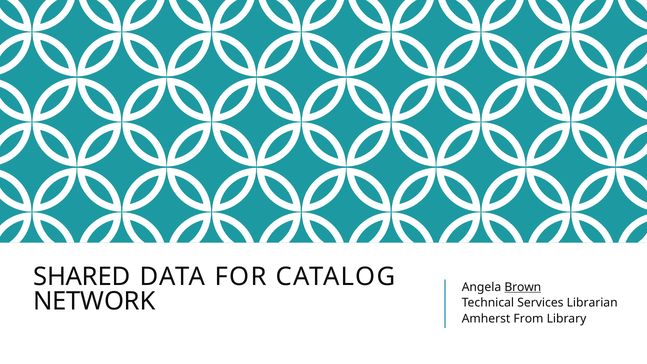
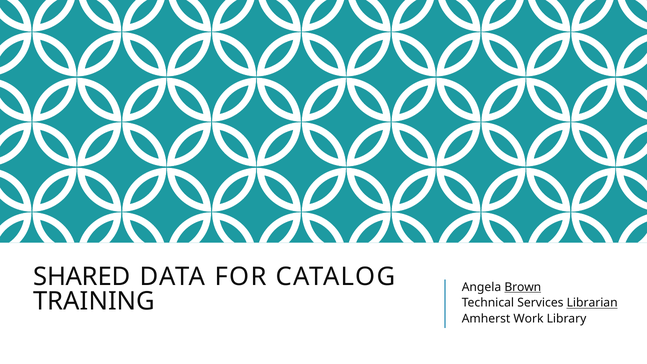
NETWORK: NETWORK -> TRAINING
Librarian underline: none -> present
From: From -> Work
